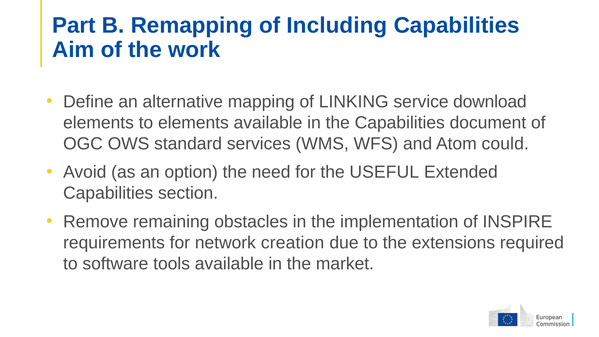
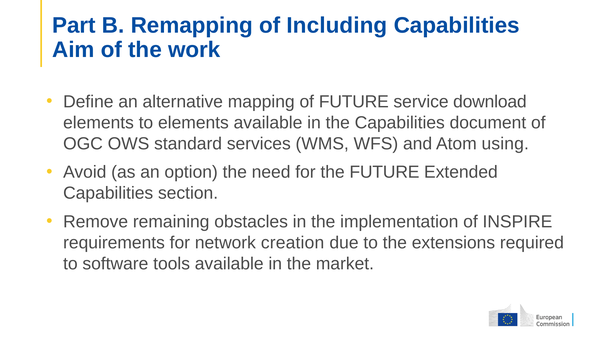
of LINKING: LINKING -> FUTURE
could: could -> using
the USEFUL: USEFUL -> FUTURE
